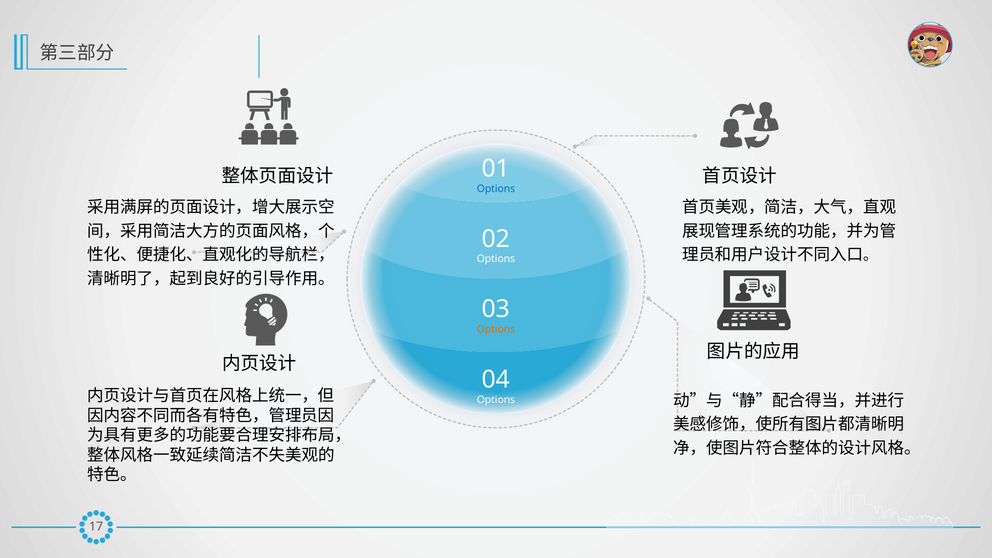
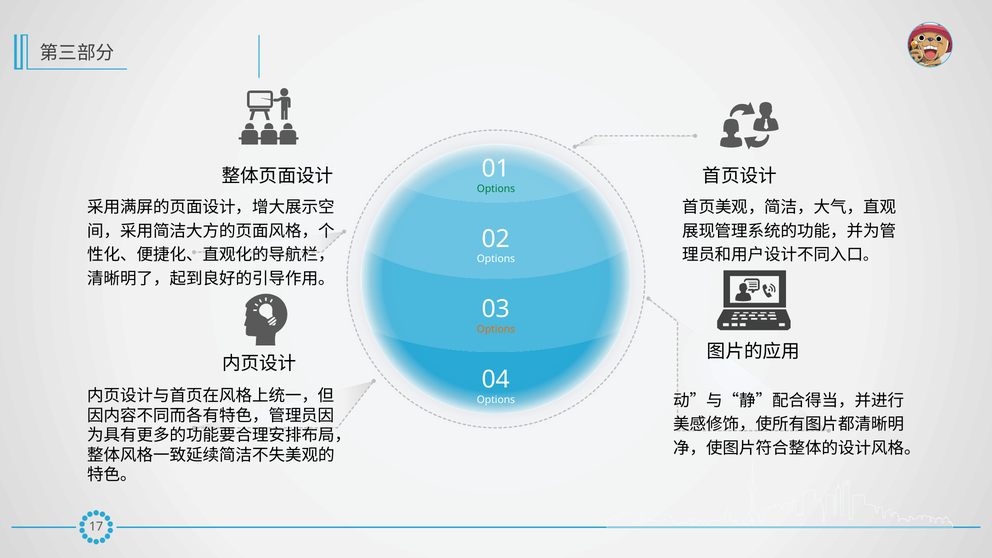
Options at (496, 189) colour: blue -> green
